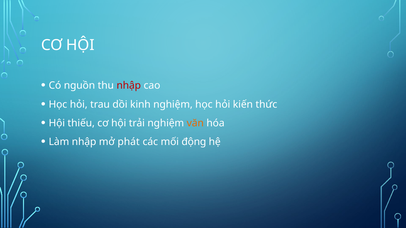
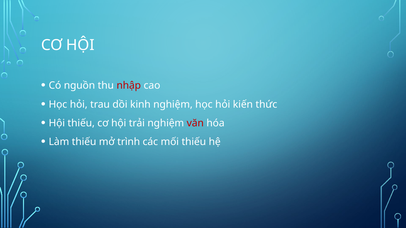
văn colour: orange -> red
Làm nhập: nhập -> thiếu
phát: phát -> trình
mối động: động -> thiếu
